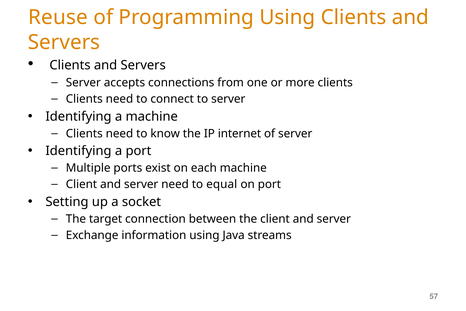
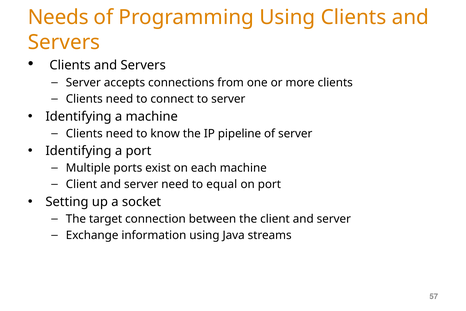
Reuse: Reuse -> Needs
internet: internet -> pipeline
